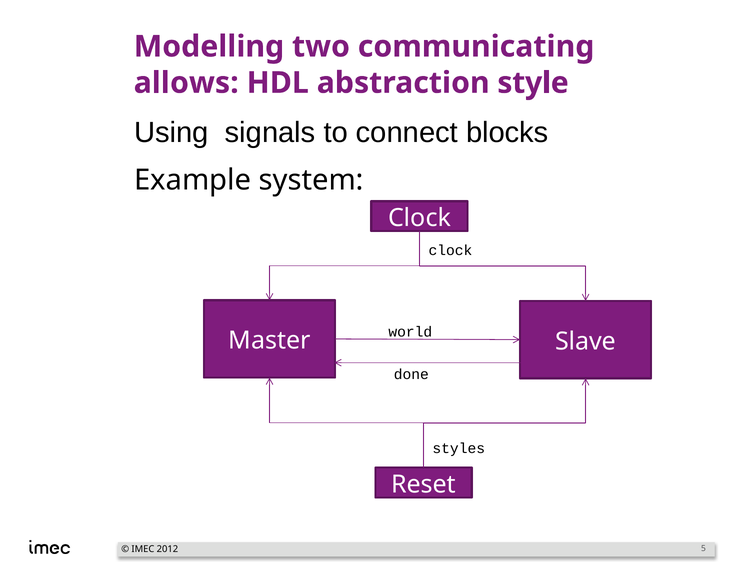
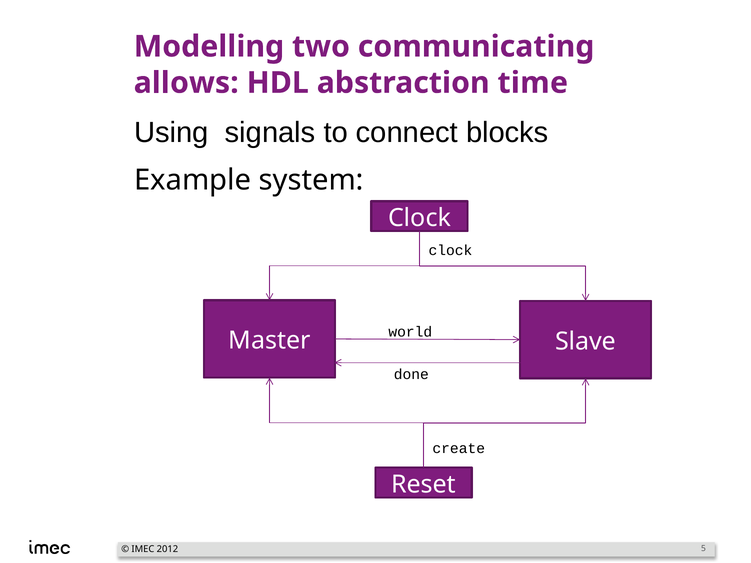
style: style -> time
styles: styles -> create
